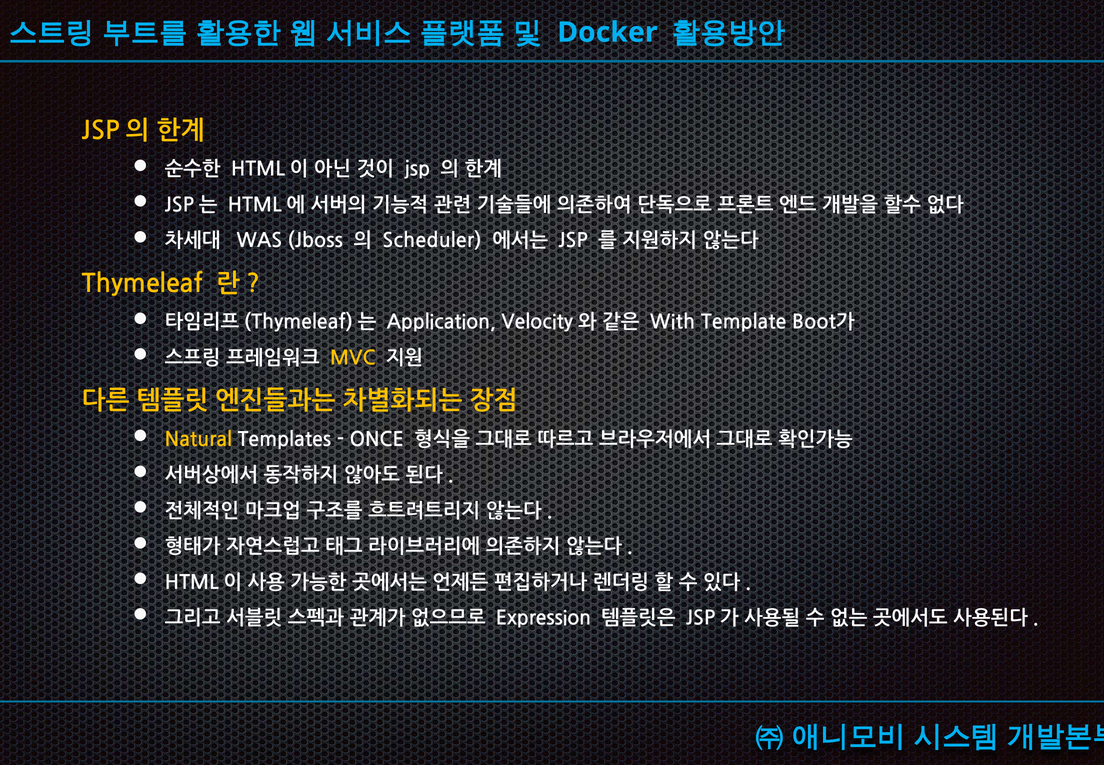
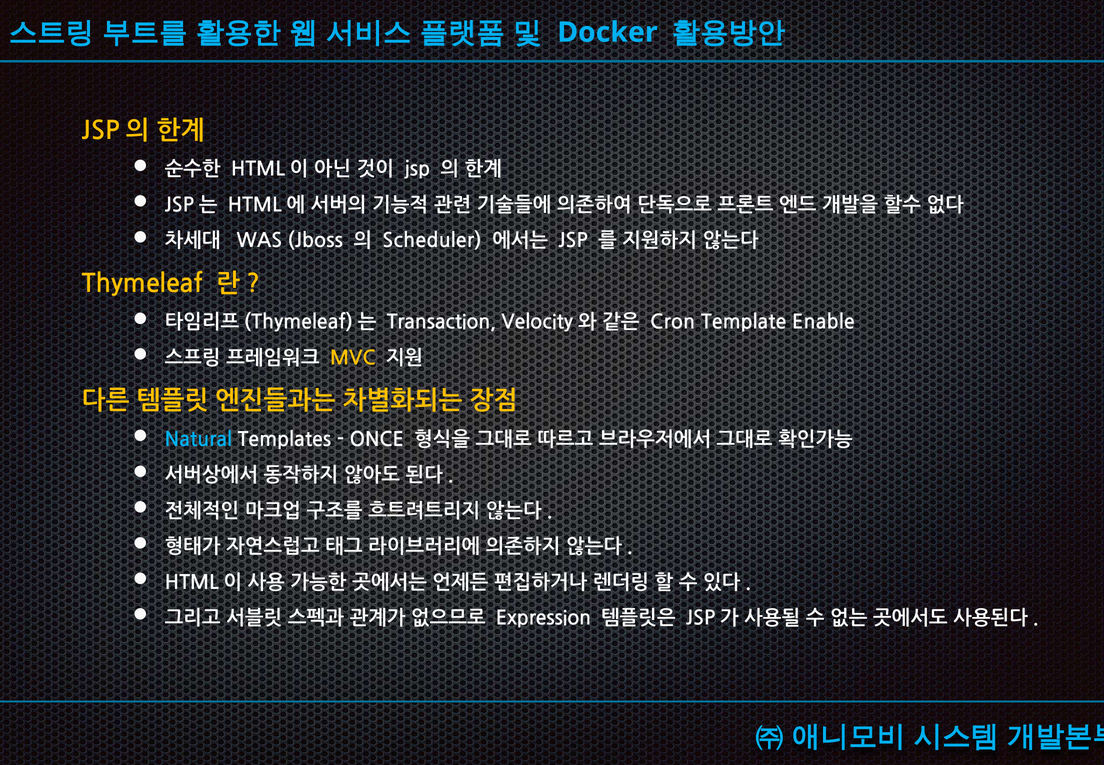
Application: Application -> Transaction
With: With -> Cron
Boot가: Boot가 -> Enable
Natural colour: yellow -> light blue
